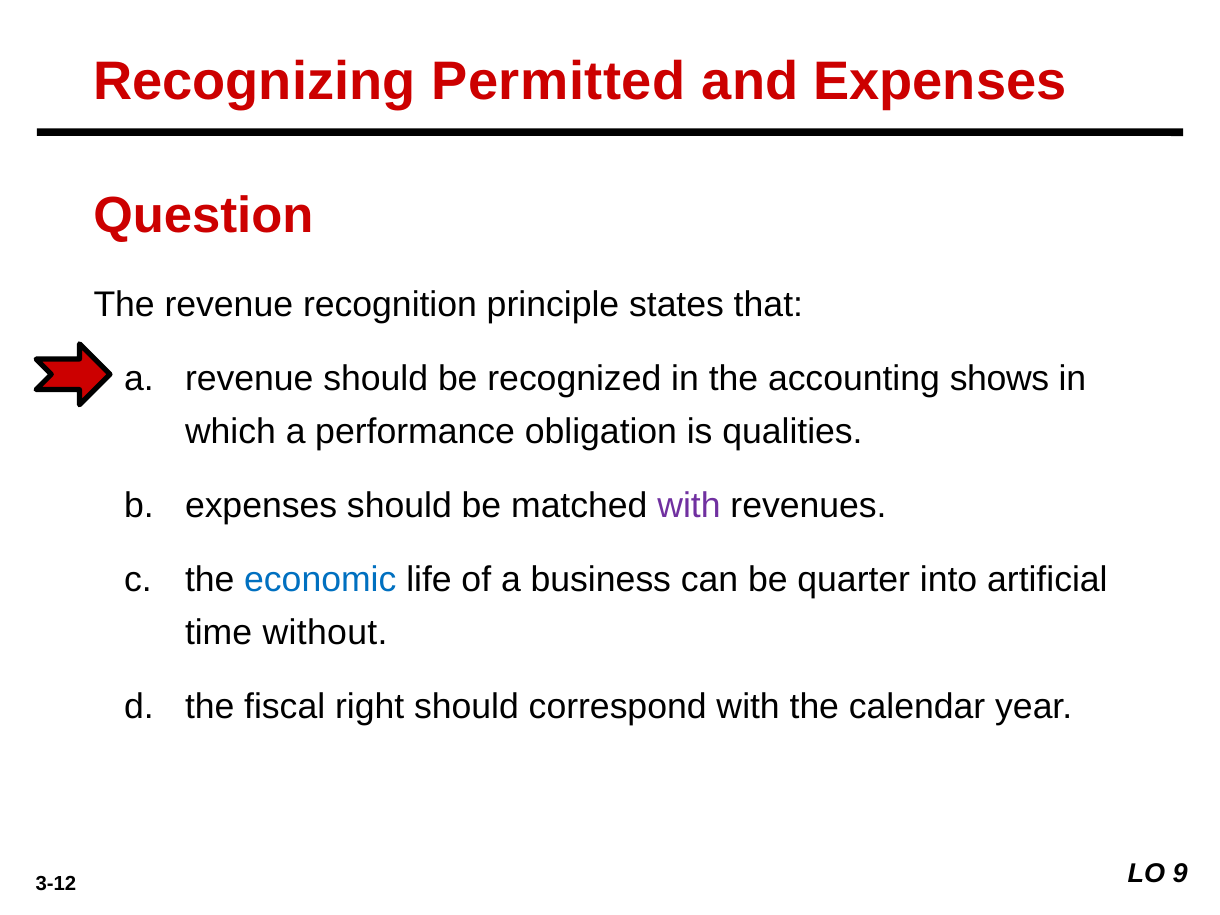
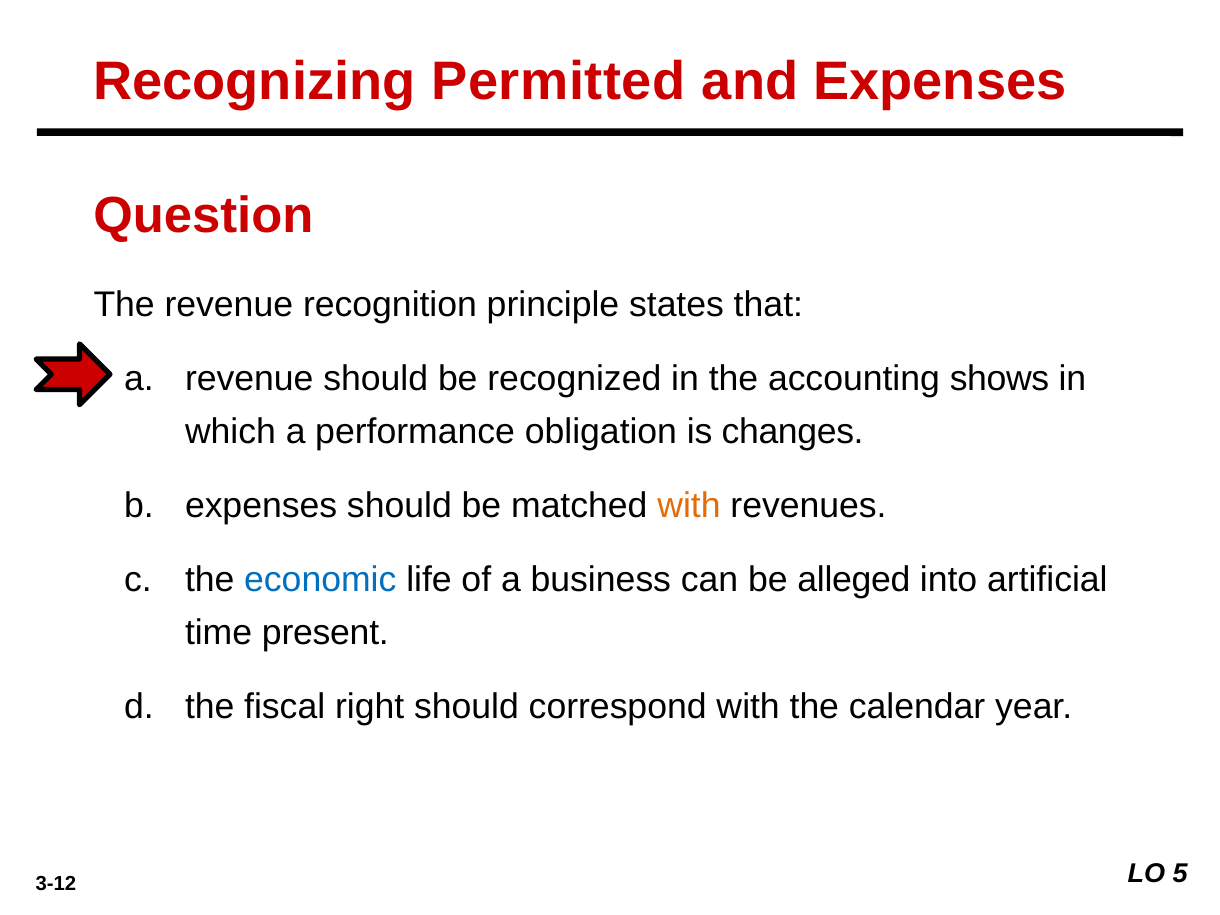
qualities: qualities -> changes
with at (689, 506) colour: purple -> orange
quarter: quarter -> alleged
without: without -> present
9: 9 -> 5
